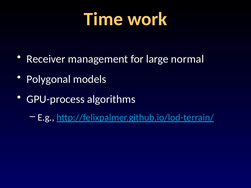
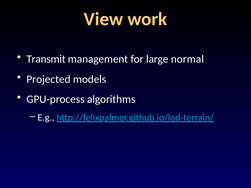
Time: Time -> View
Receiver: Receiver -> Transmit
Polygonal: Polygonal -> Projected
